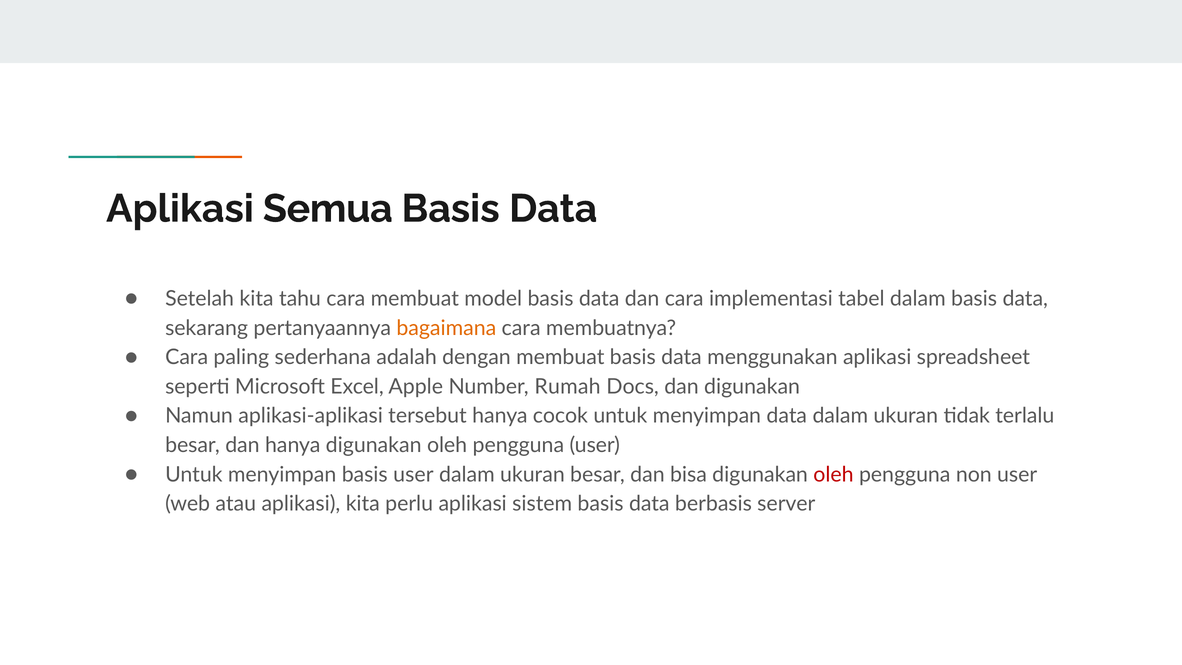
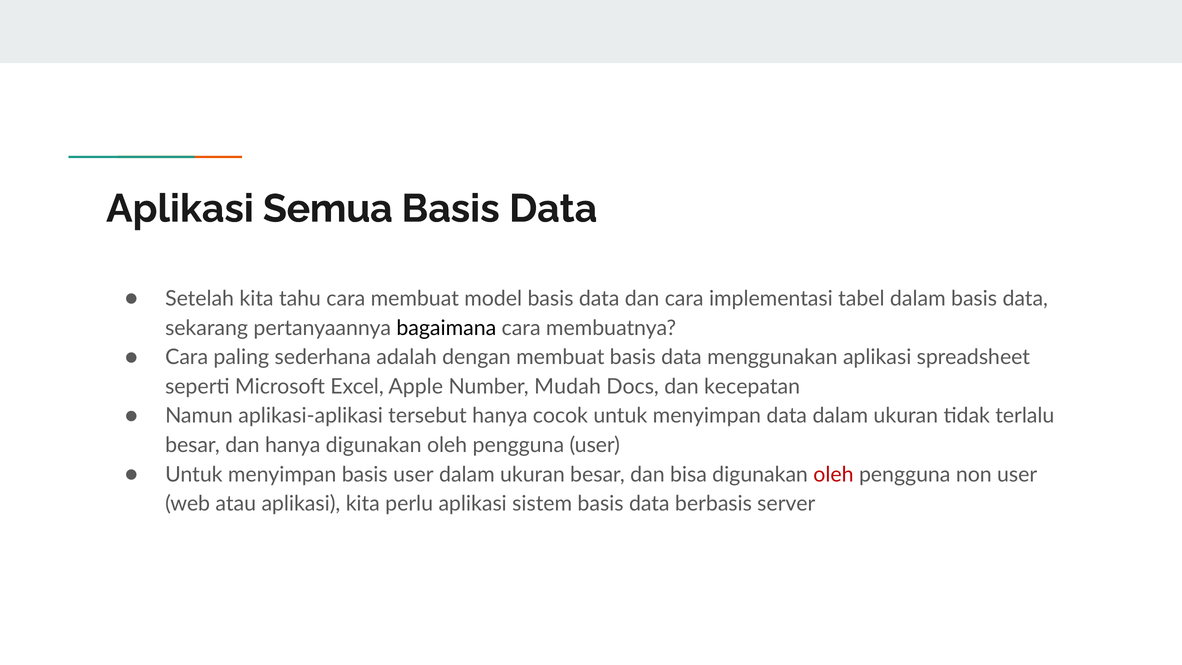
bagaimana colour: orange -> black
Rumah: Rumah -> Mudah
dan digunakan: digunakan -> kecepatan
